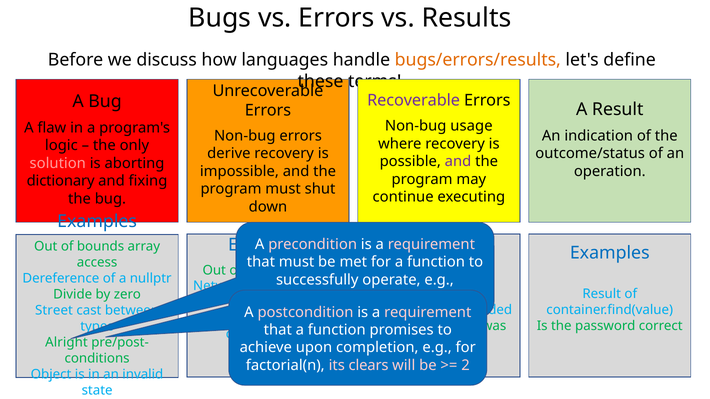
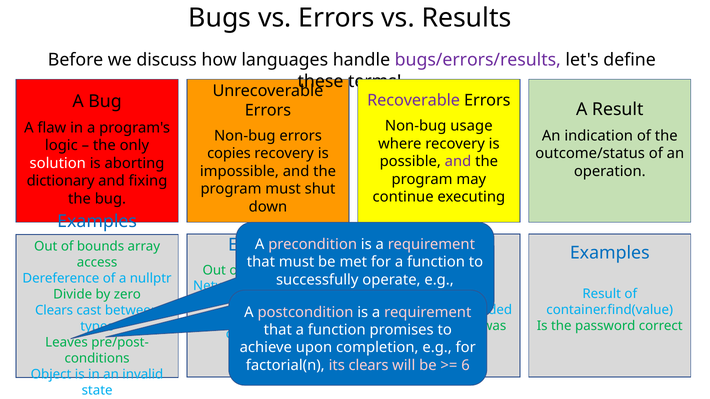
bugs/errors/results colour: orange -> purple
derive: derive -> copies
solution colour: pink -> white
Street at (54, 311): Street -> Clears
Alright: Alright -> Leaves
2: 2 -> 6
